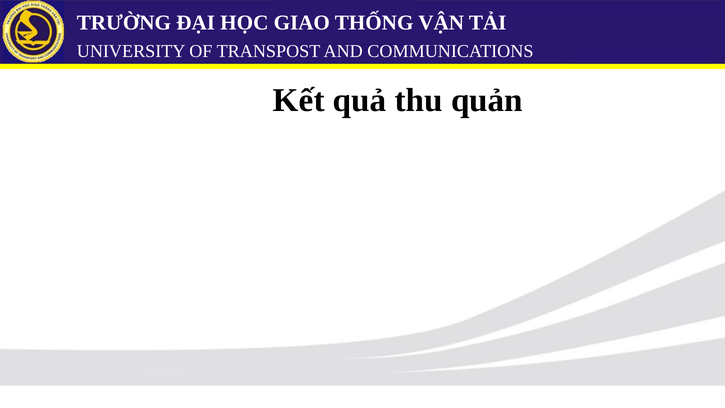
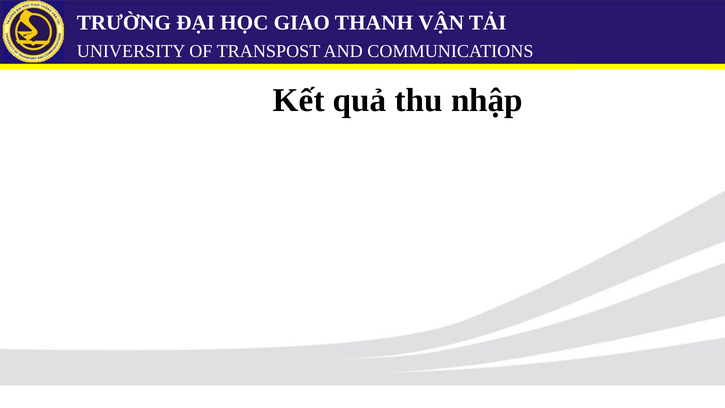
THỐNG: THỐNG -> THANH
quản: quản -> nhập
